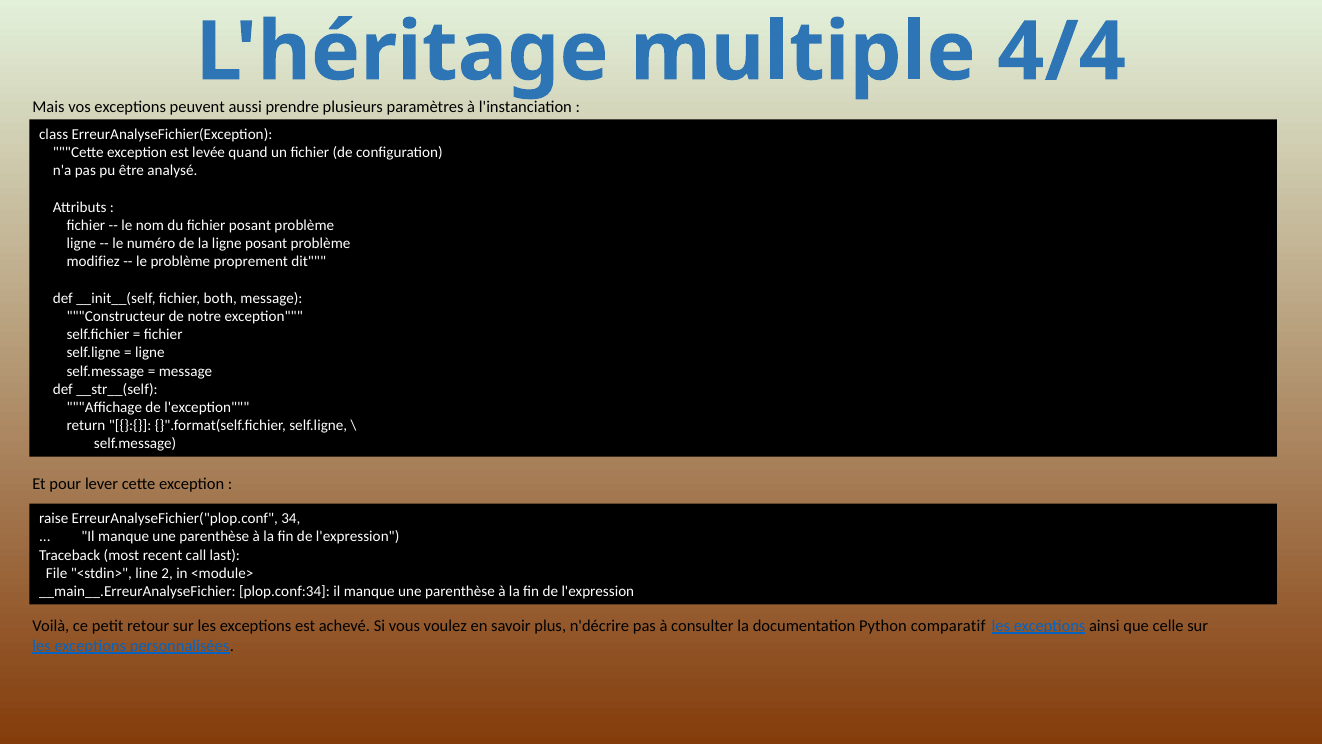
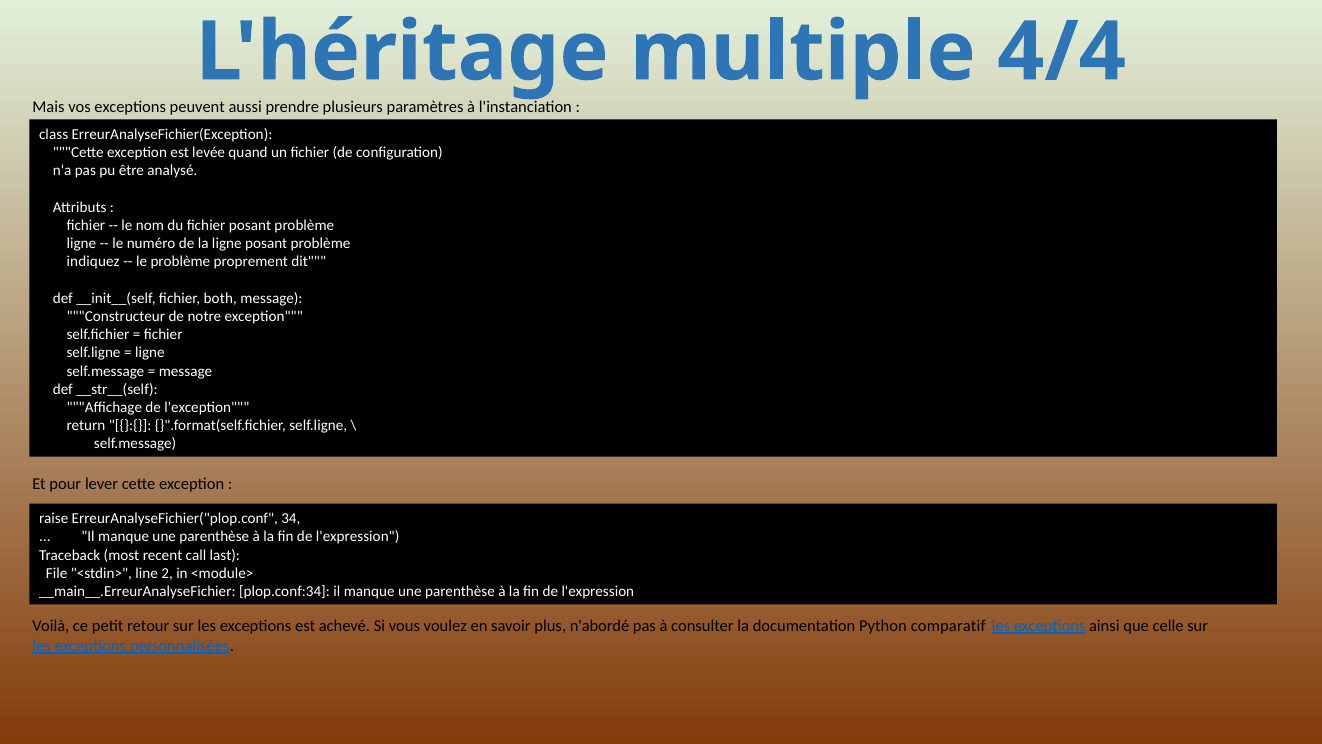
modifiez: modifiez -> indiquez
n'décrire: n'décrire -> n'abordé
